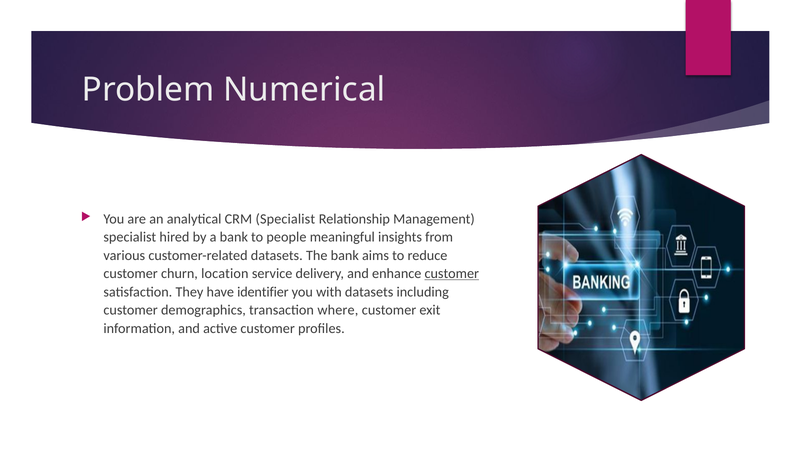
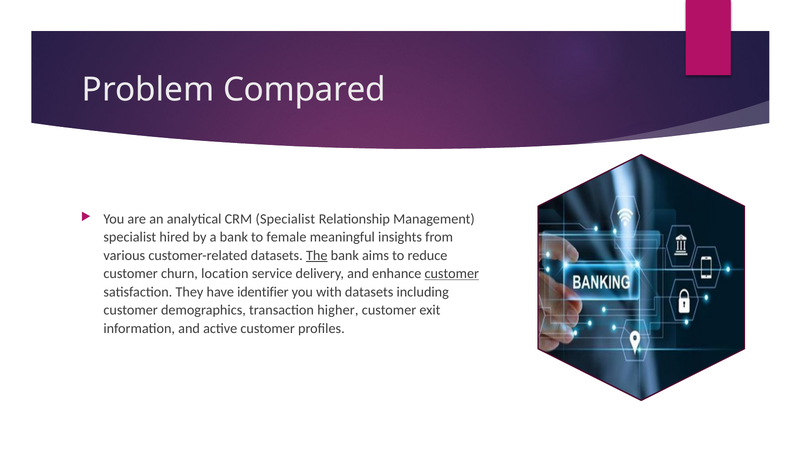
Numerical: Numerical -> Compared
people: people -> female
The underline: none -> present
where: where -> higher
